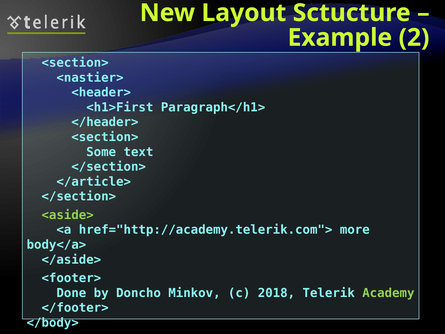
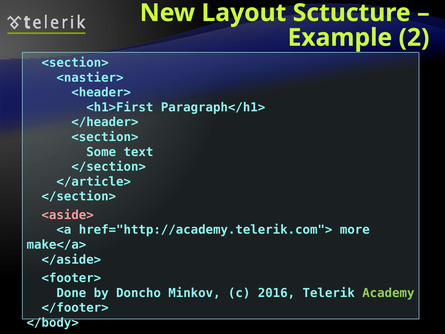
<aside> colour: light green -> pink
body</a>: body</a> -> make</a>
2018: 2018 -> 2016
